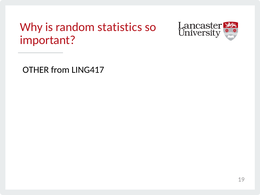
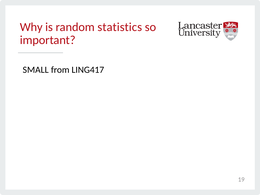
OTHER: OTHER -> SMALL
